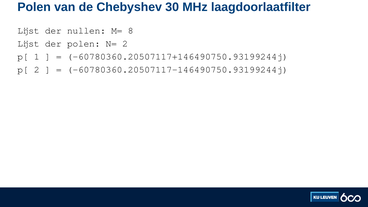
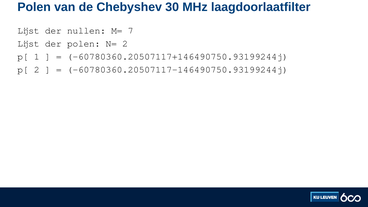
8: 8 -> 7
